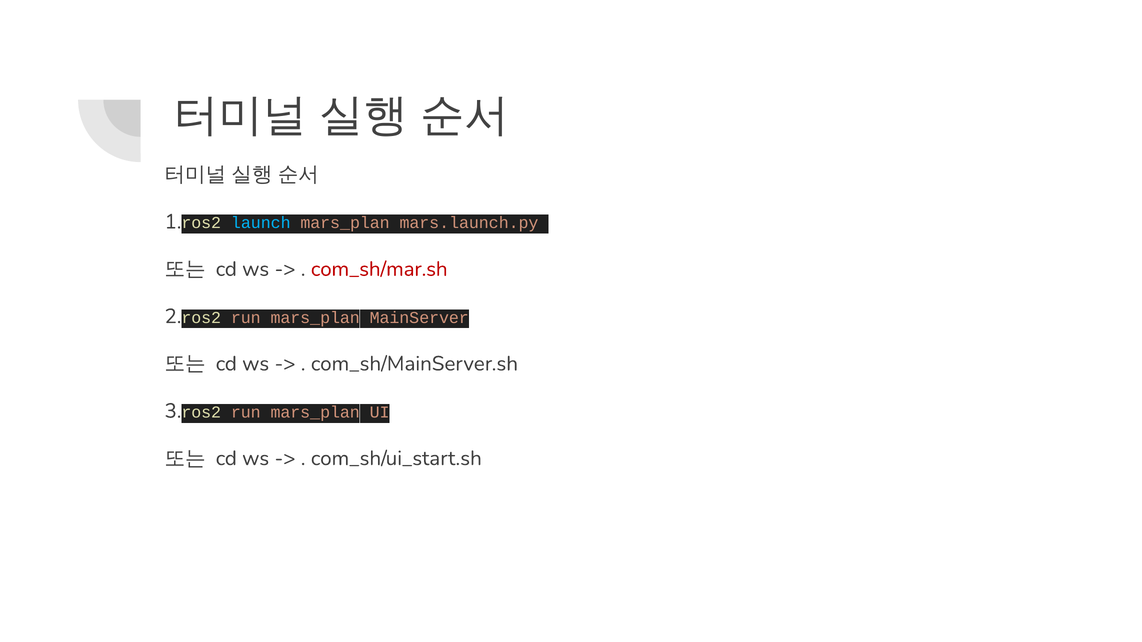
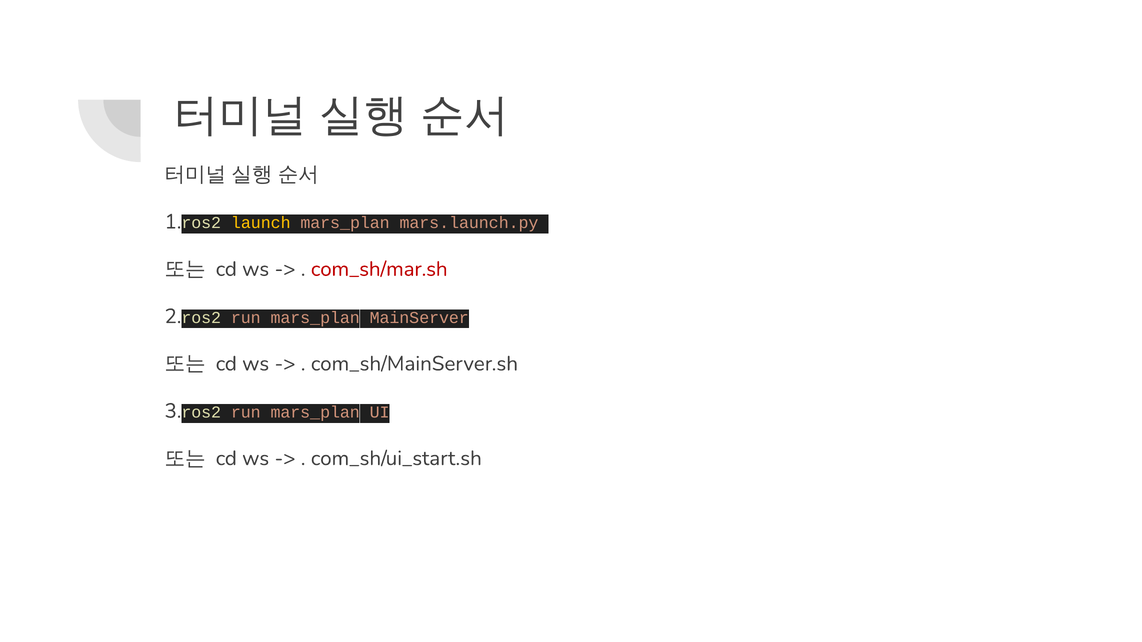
launch colour: light blue -> yellow
